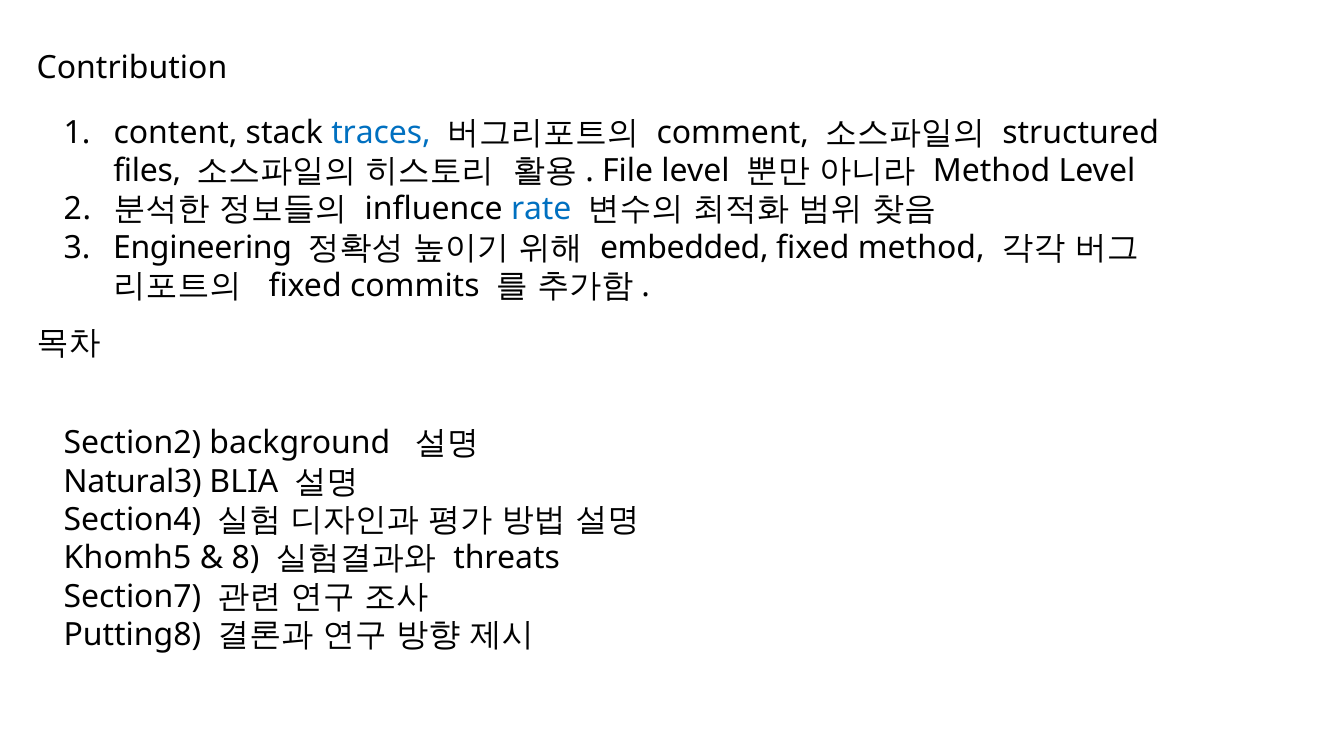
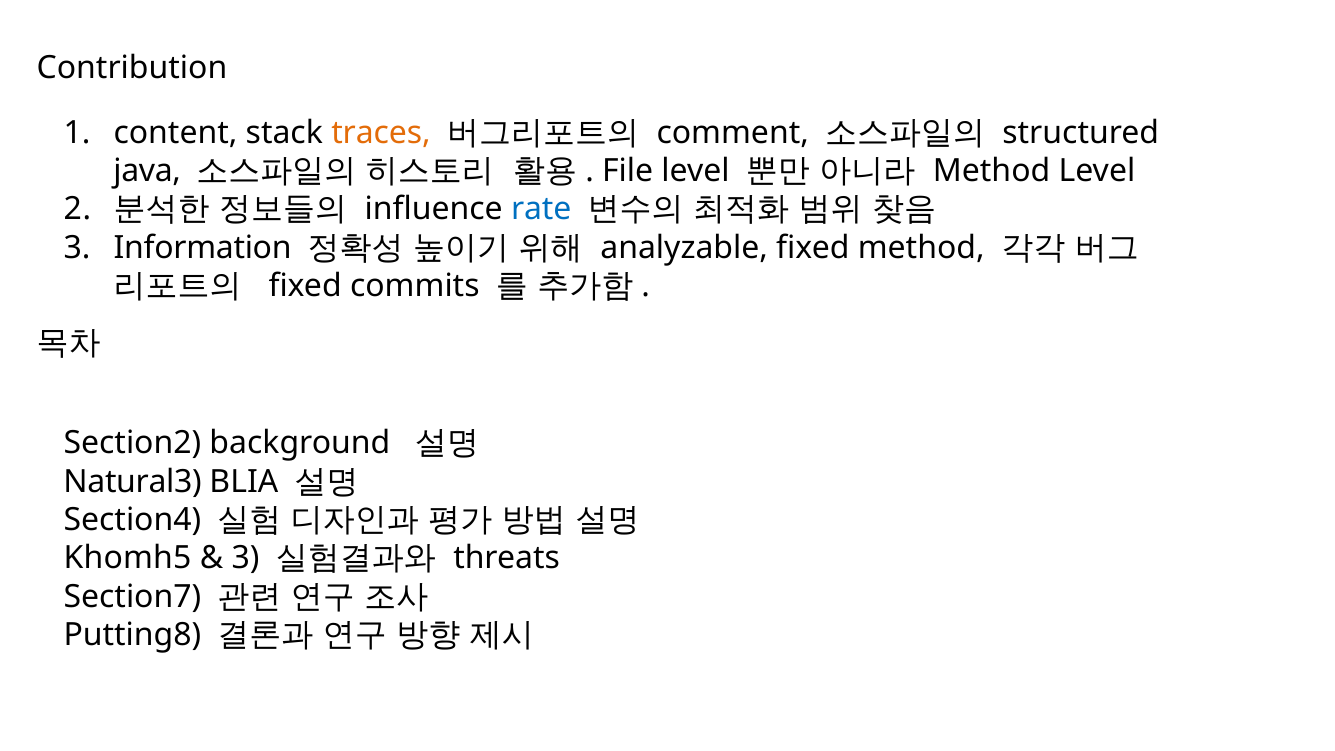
traces colour: blue -> orange
files: files -> java
Engineering: Engineering -> Information
embedded: embedded -> analyzable
8 at (246, 558): 8 -> 3
